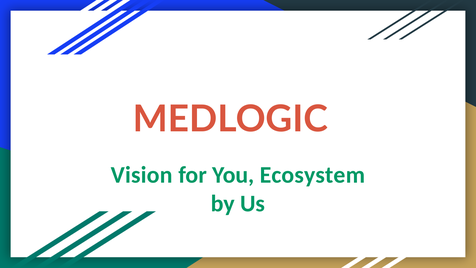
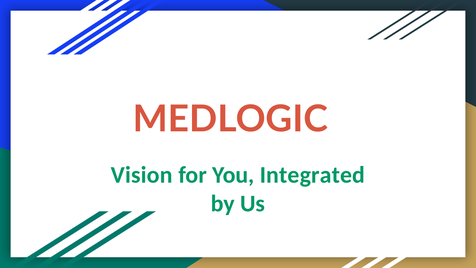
Ecosystem: Ecosystem -> Integrated
